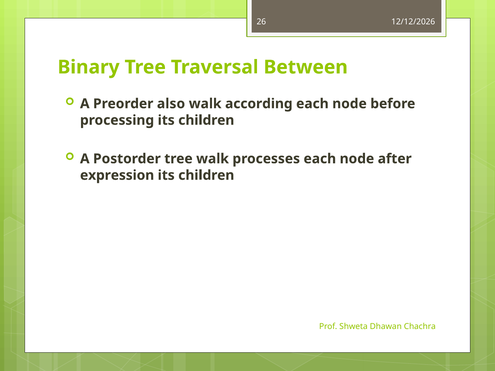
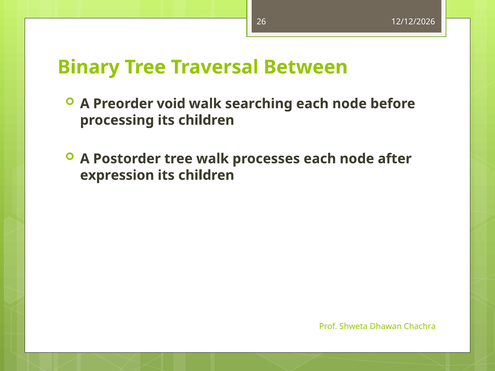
also: also -> void
according: according -> searching
